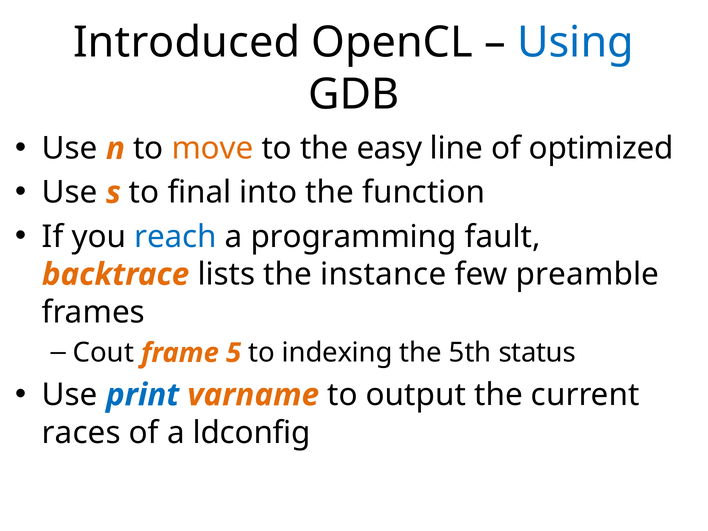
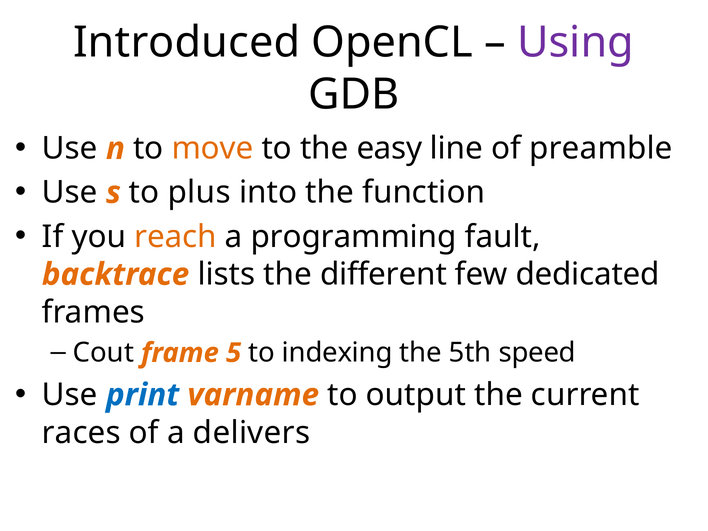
Using colour: blue -> purple
optimized: optimized -> preamble
final: final -> plus
reach colour: blue -> orange
instance: instance -> different
preamble: preamble -> dedicated
status: status -> speed
ldconfig: ldconfig -> delivers
